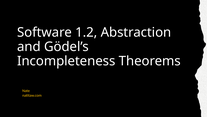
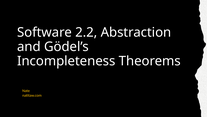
1.2: 1.2 -> 2.2
